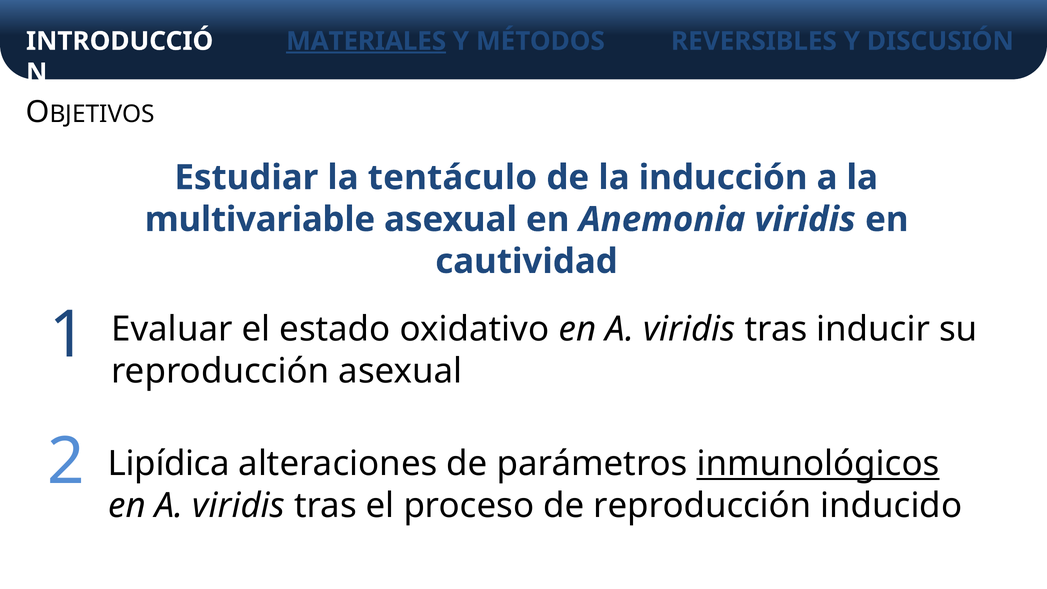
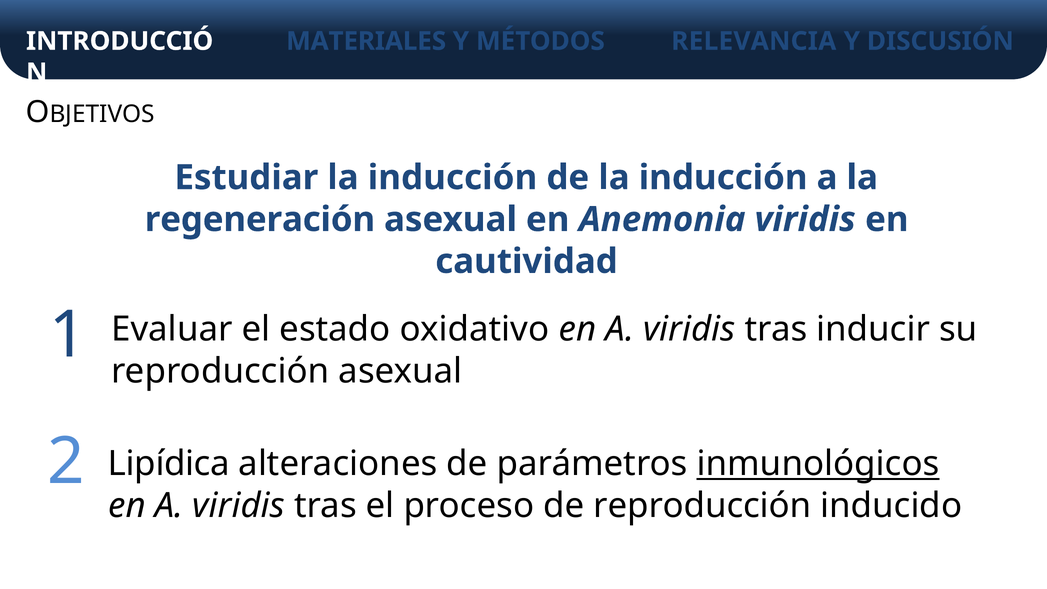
MATERIALES underline: present -> none
REVERSIBLES: REVERSIBLES -> RELEVANCIA
Estudiar la tentáculo: tentáculo -> inducción
multivariable: multivariable -> regeneración
